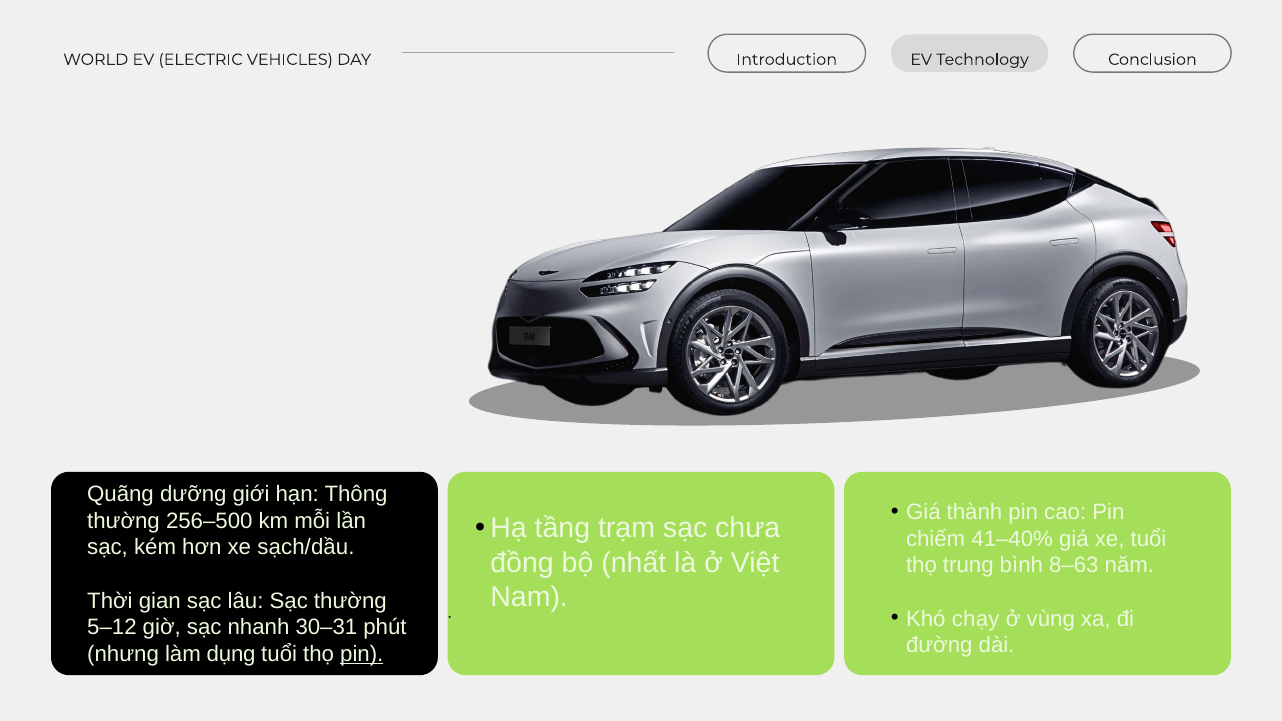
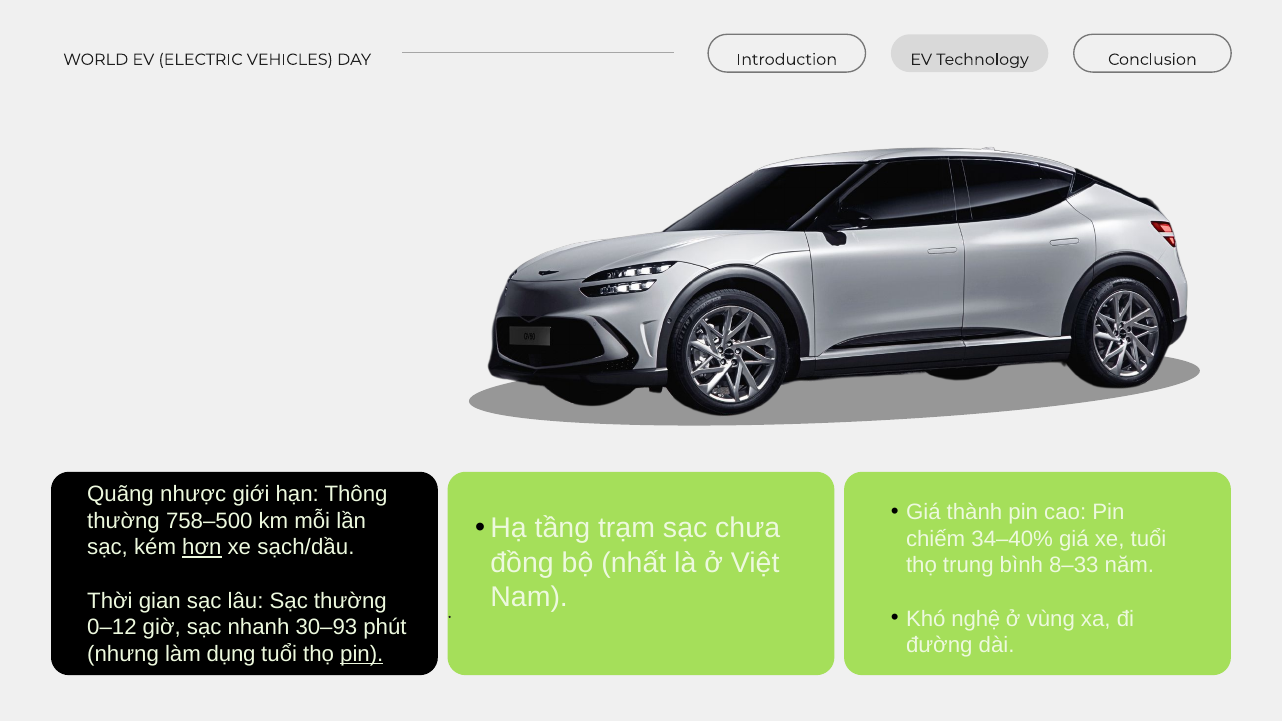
dưỡng: dưỡng -> nhược
256–500: 256–500 -> 758–500
41–40%: 41–40% -> 34–40%
hơn underline: none -> present
8–63: 8–63 -> 8–33
chạy: chạy -> nghệ
5–12: 5–12 -> 0–12
30–31: 30–31 -> 30–93
